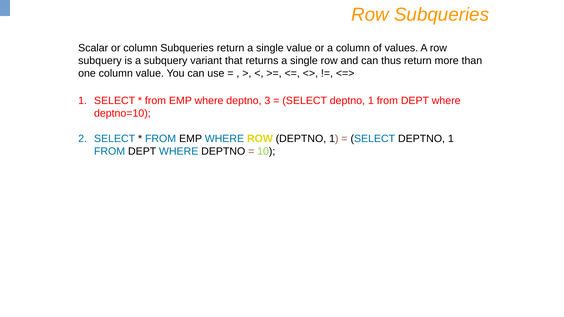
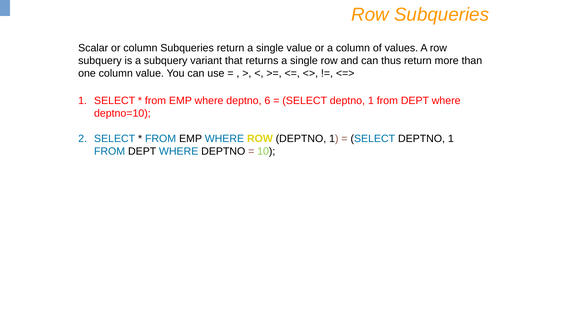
3: 3 -> 6
